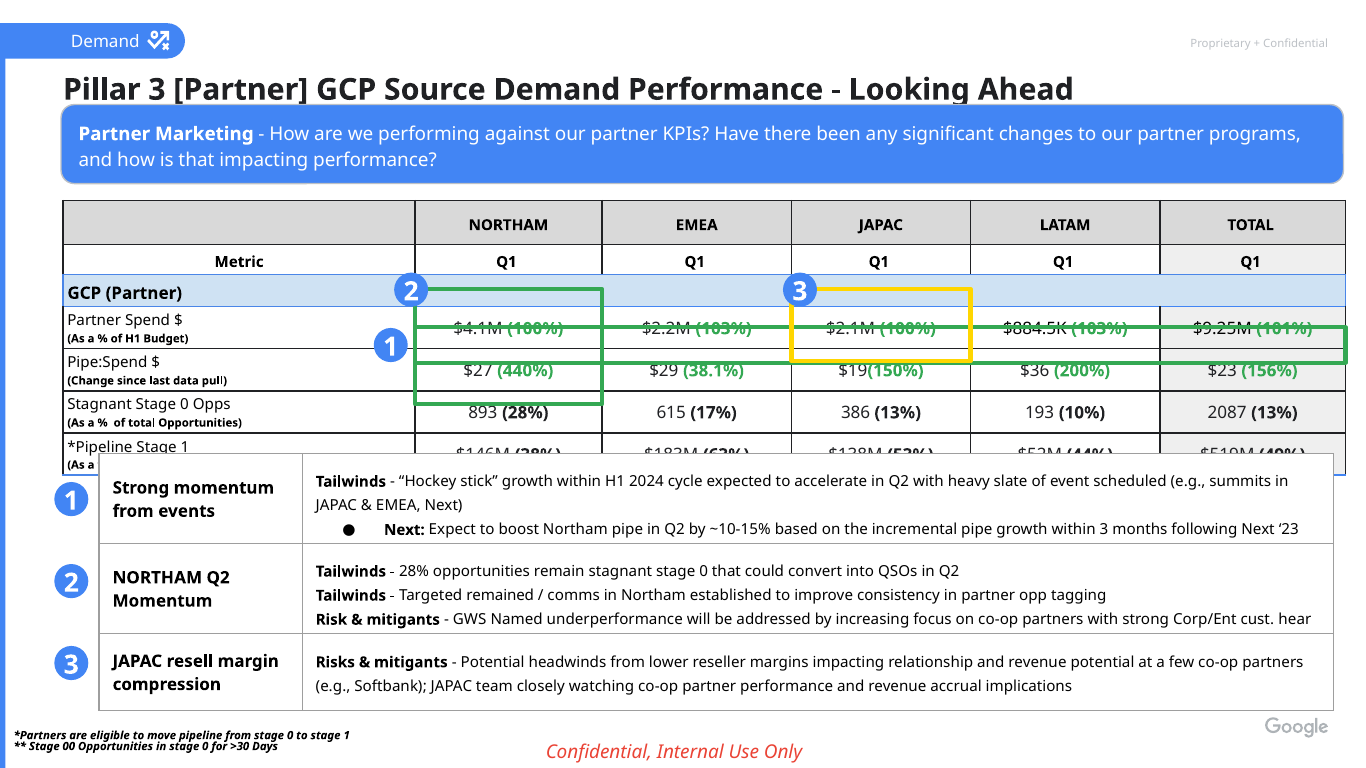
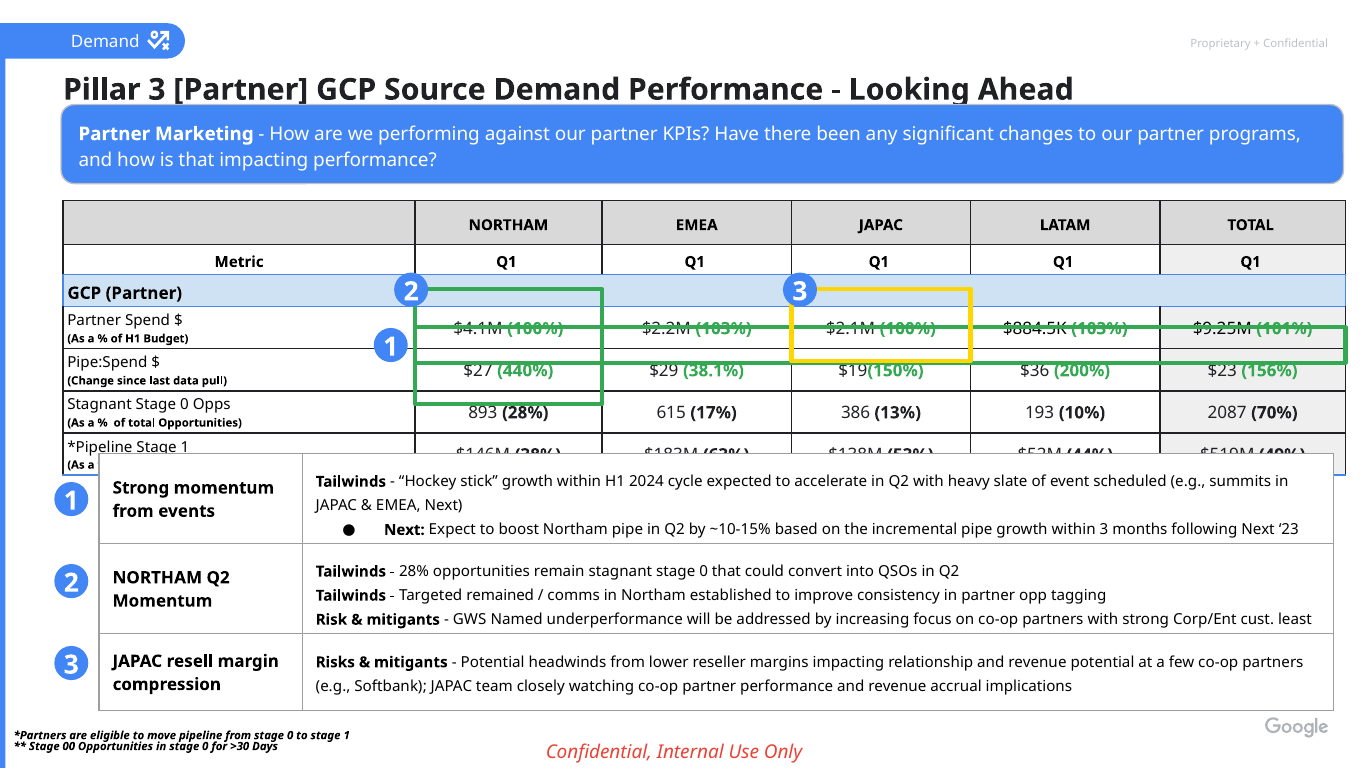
2087 13%: 13% -> 70%
hear: hear -> least
